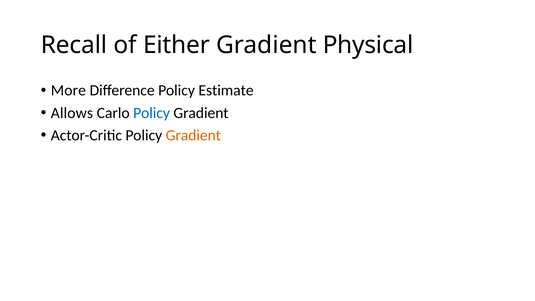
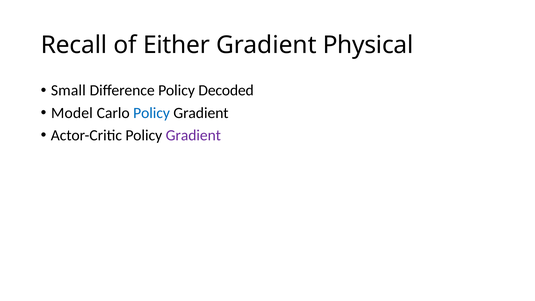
More: More -> Small
Estimate: Estimate -> Decoded
Allows: Allows -> Model
Gradient at (193, 135) colour: orange -> purple
